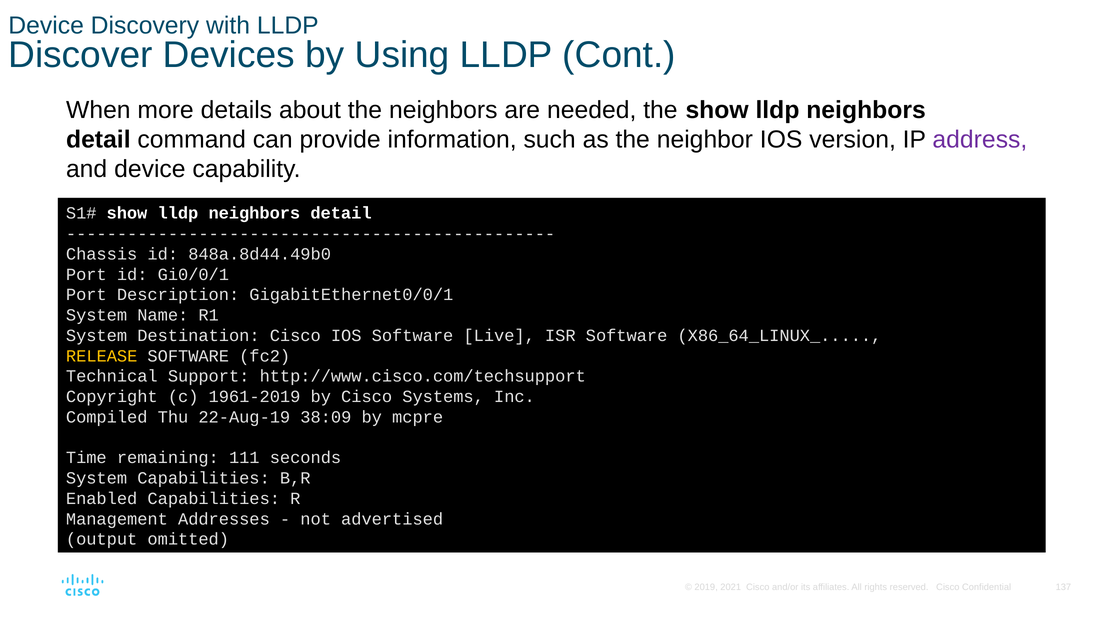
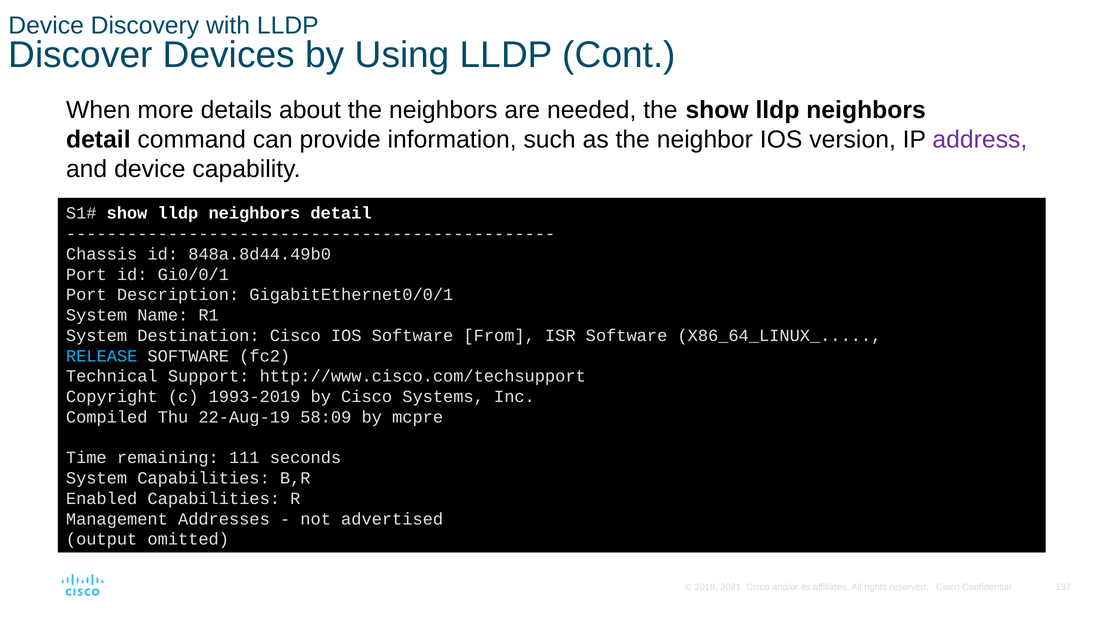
Live: Live -> From
RELEASE colour: yellow -> light blue
1961-2019: 1961-2019 -> 1993-2019
38:09: 38:09 -> 58:09
